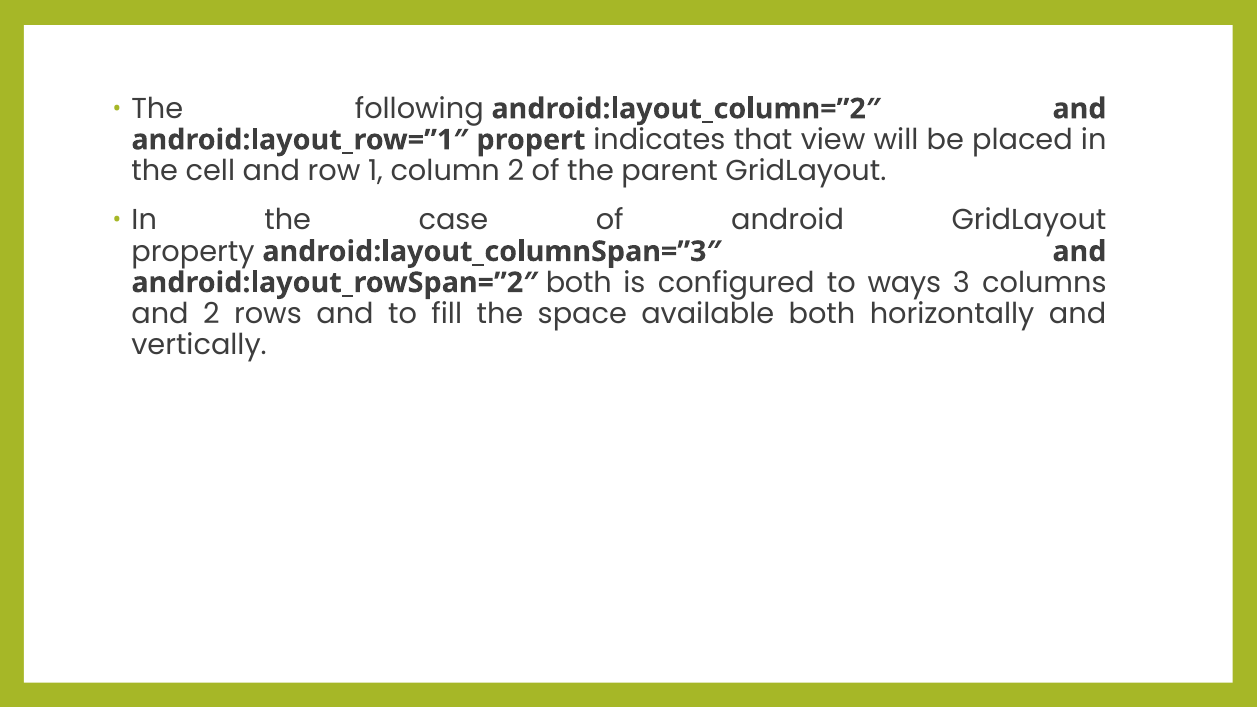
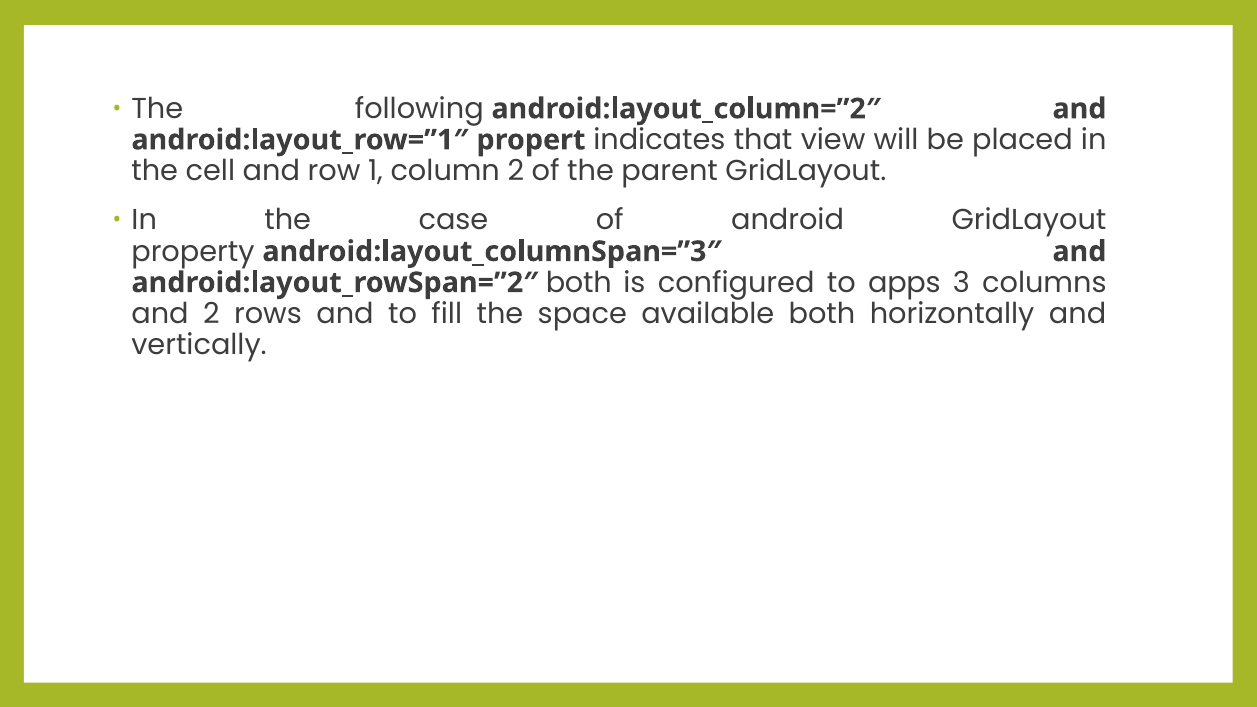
ways: ways -> apps
